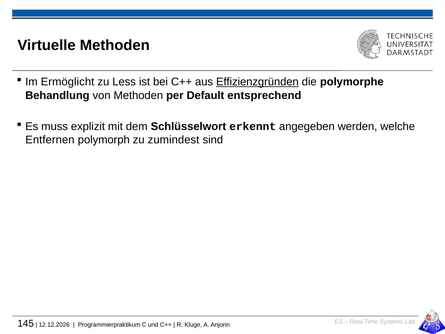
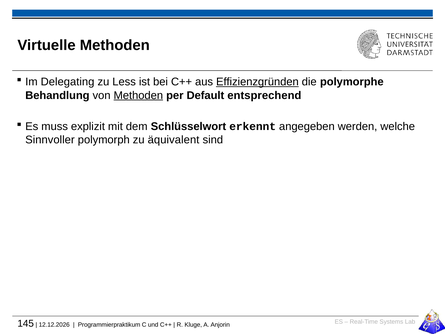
Ermöglicht: Ermöglicht -> Delegating
Methoden at (138, 95) underline: none -> present
Entfernen: Entfernen -> Sinnvoller
zumindest: zumindest -> äquivalent
